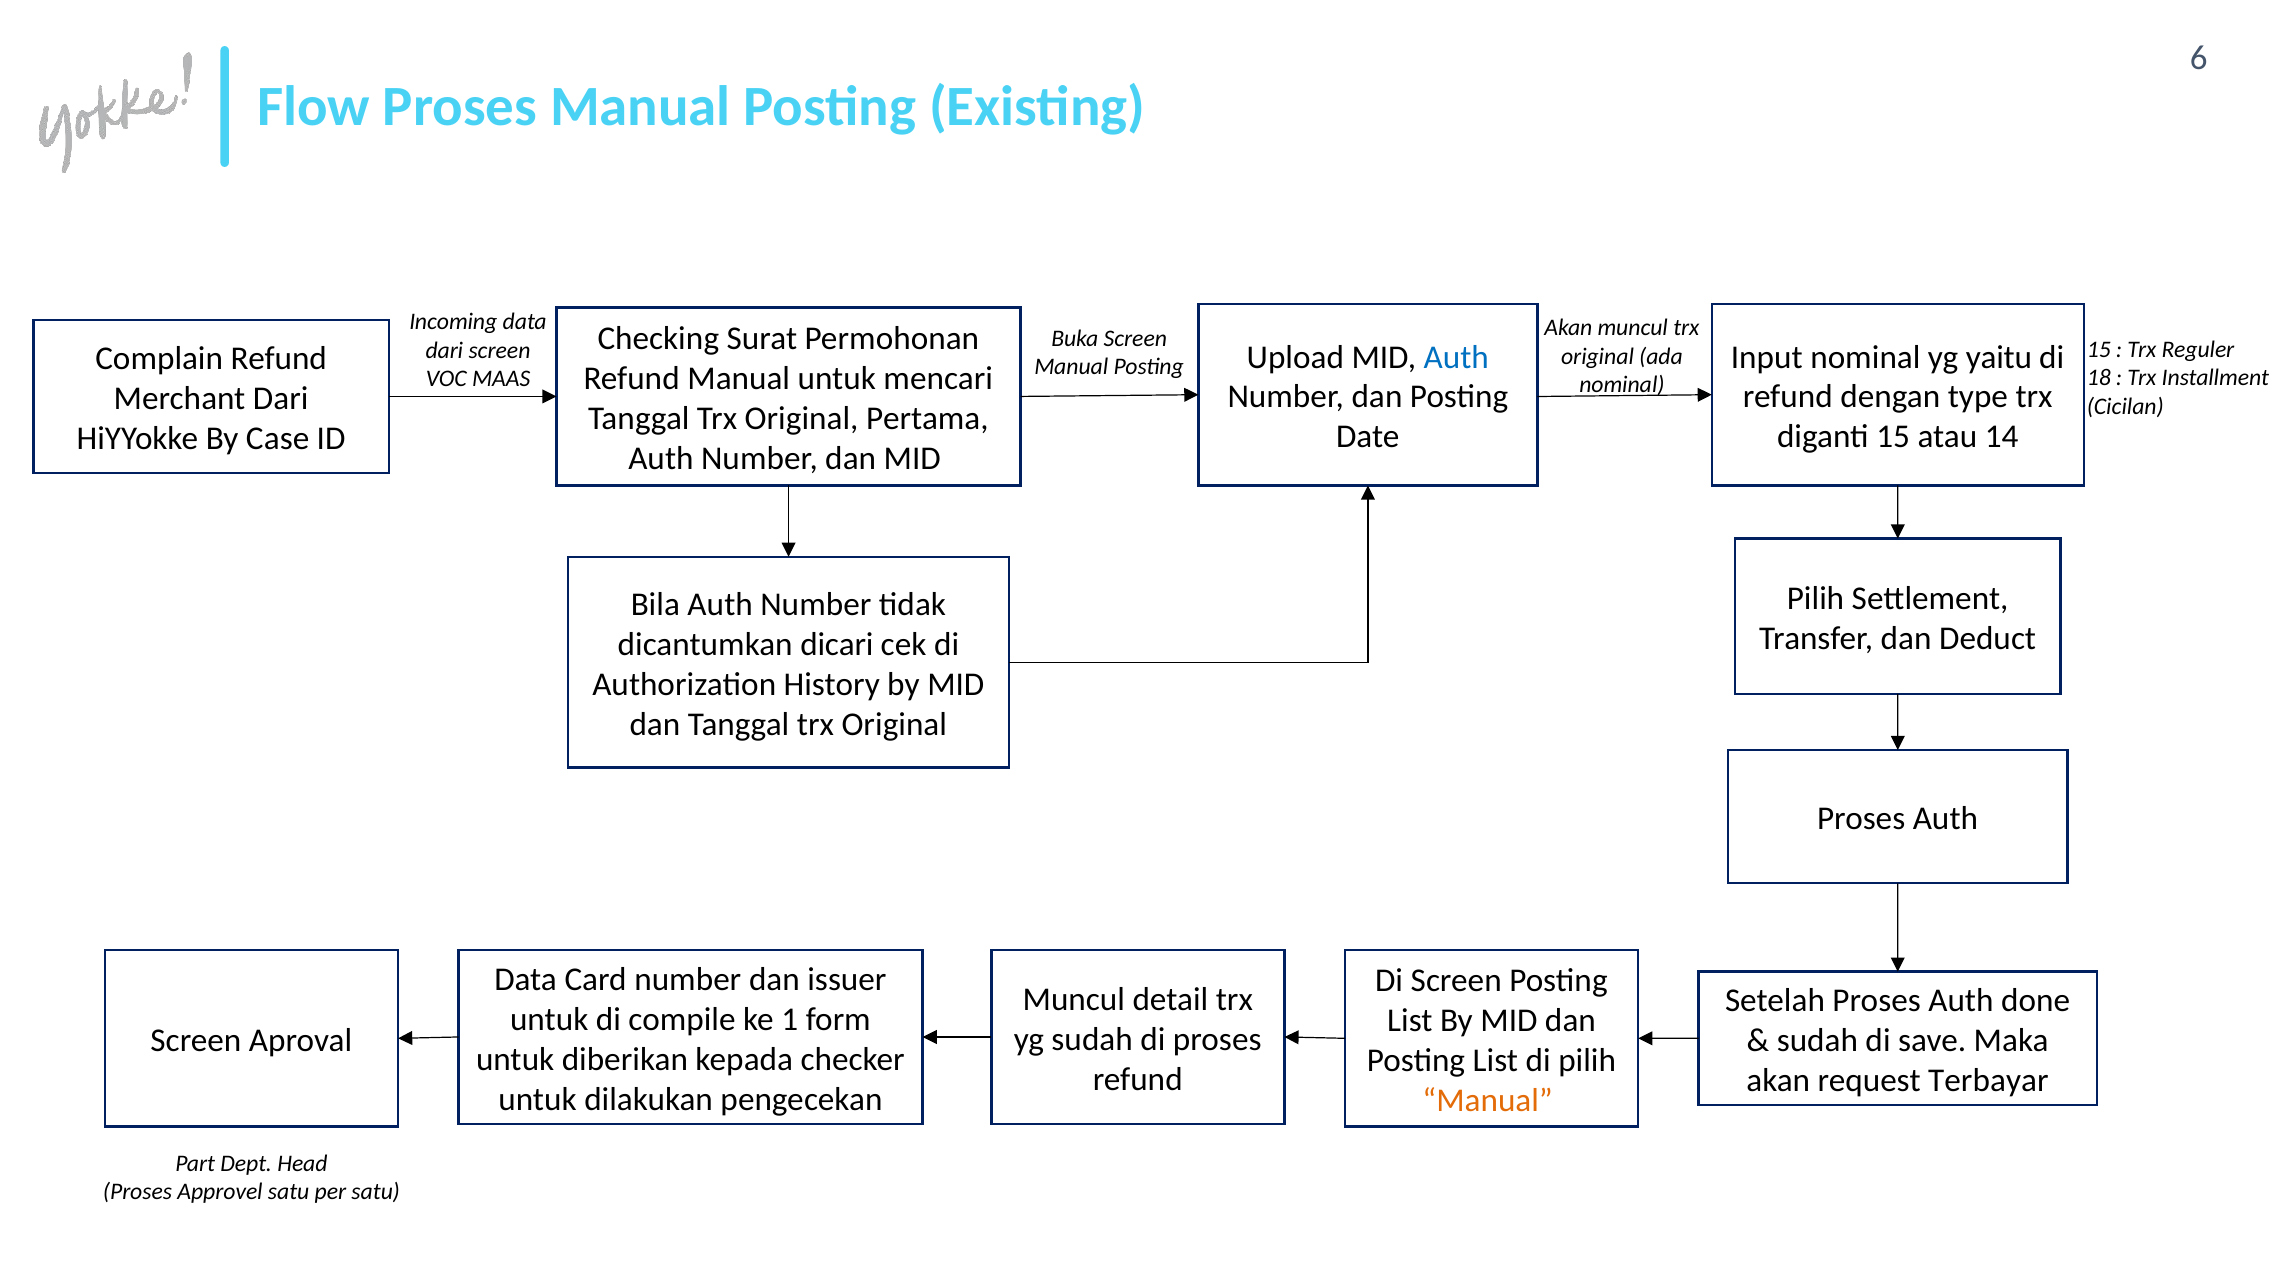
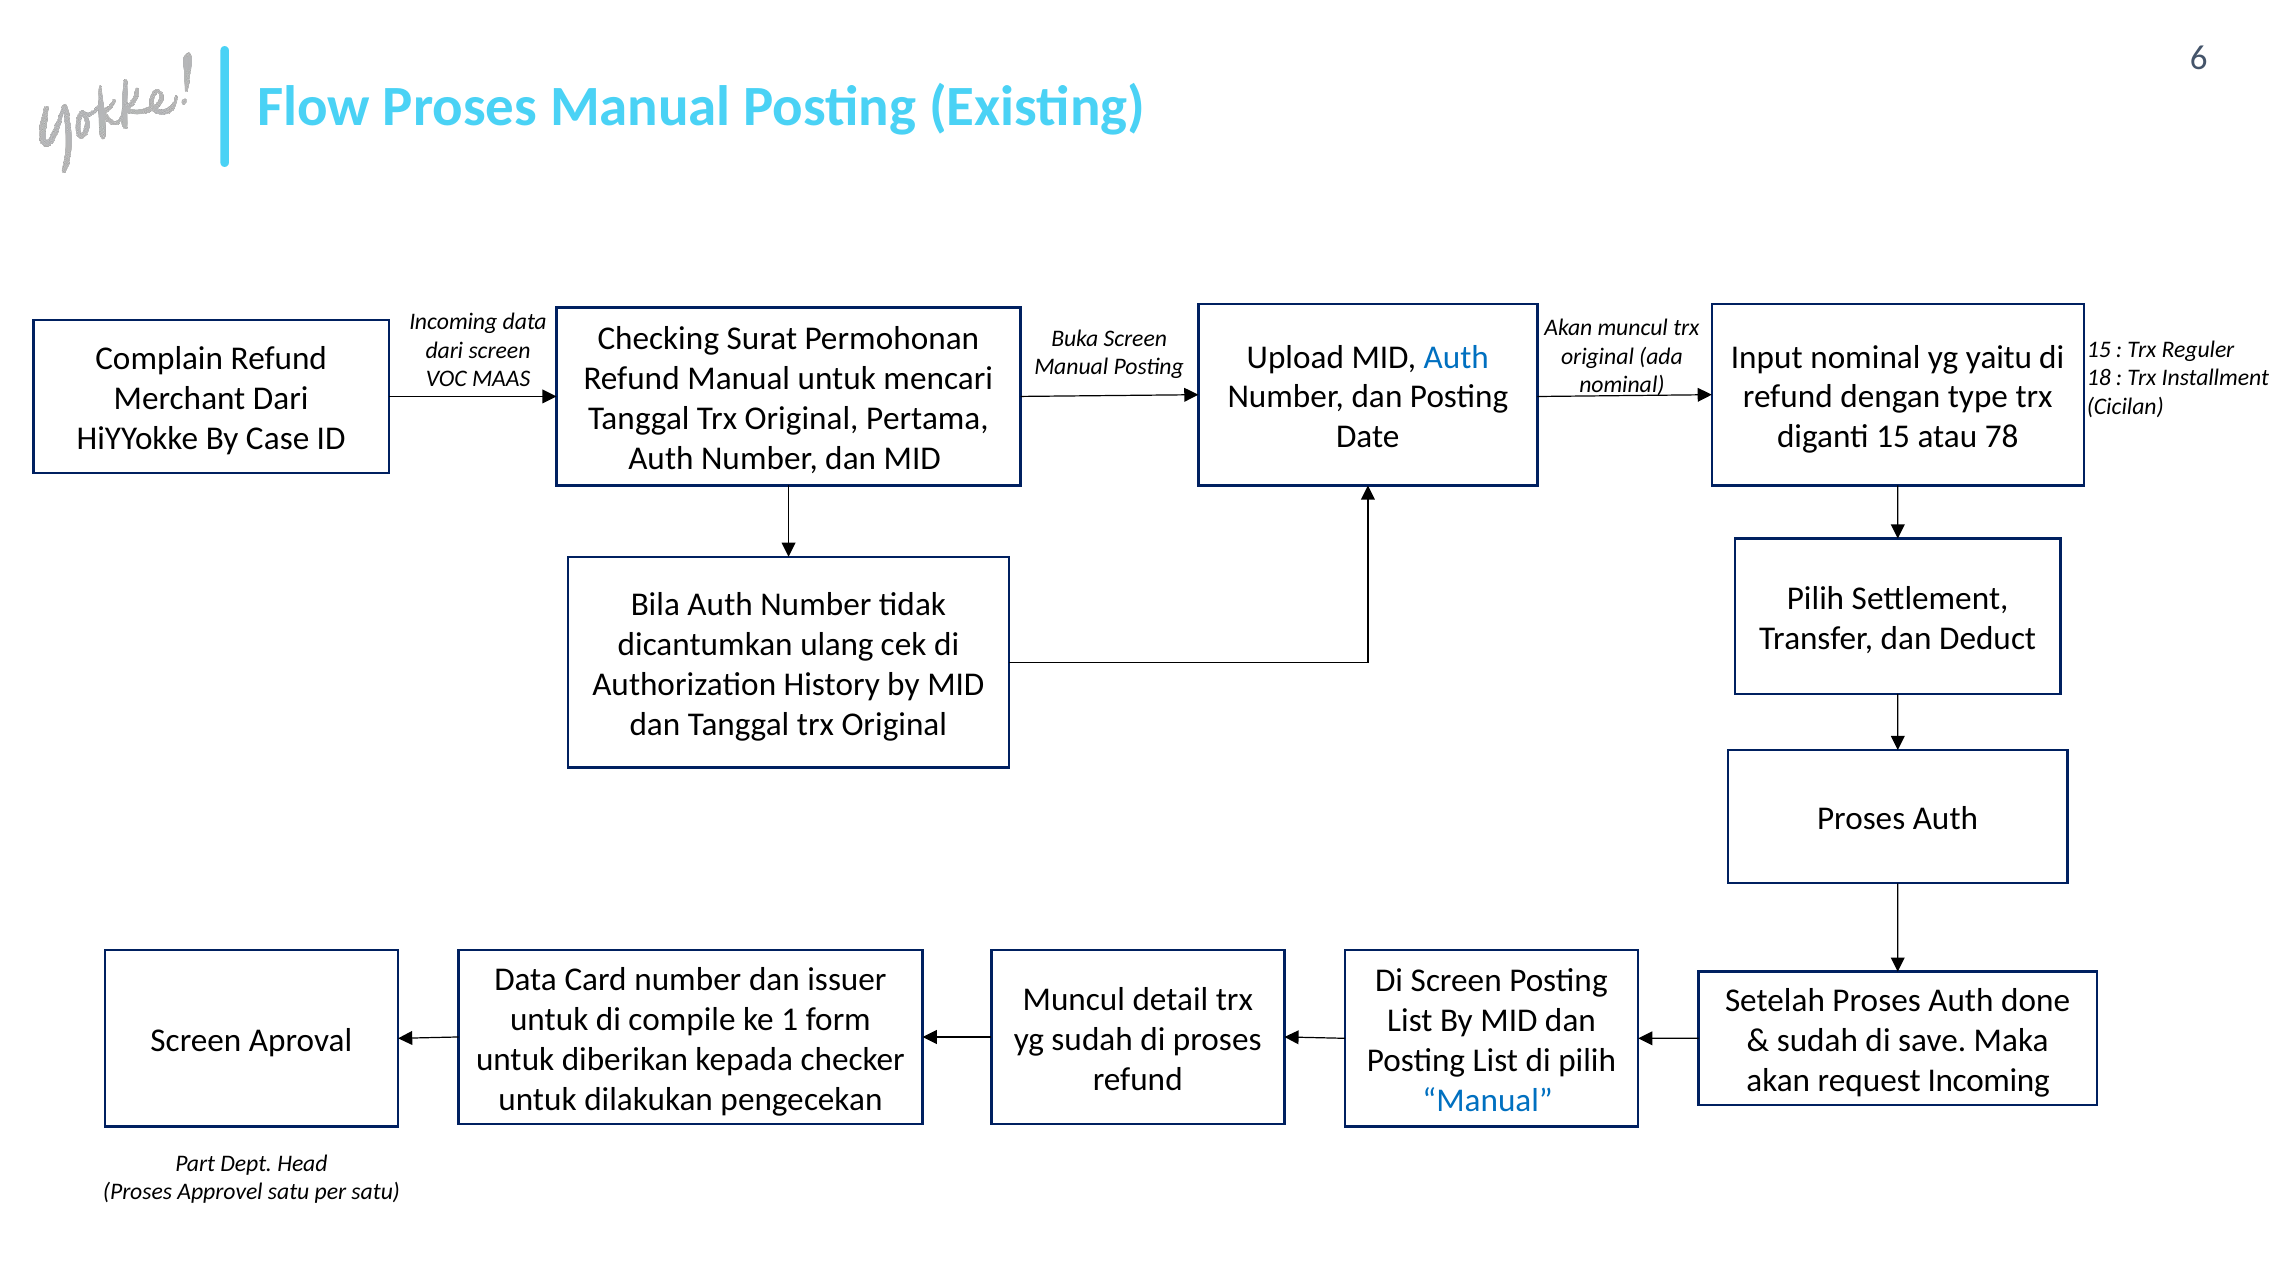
14: 14 -> 78
dicari: dicari -> ulang
request Terbayar: Terbayar -> Incoming
Manual at (1488, 1101) colour: orange -> blue
